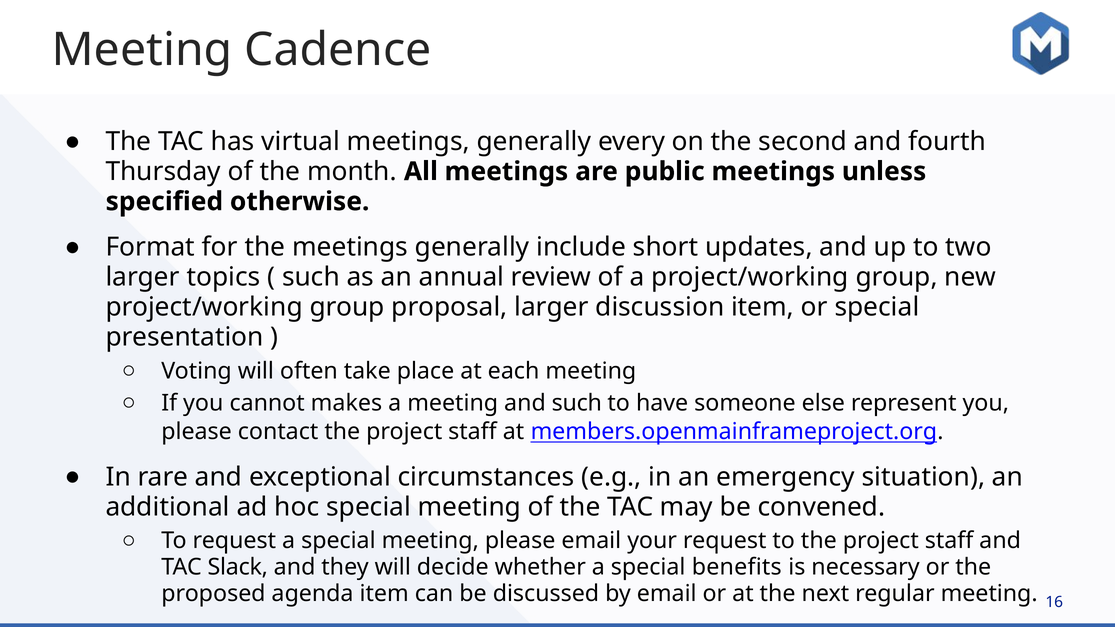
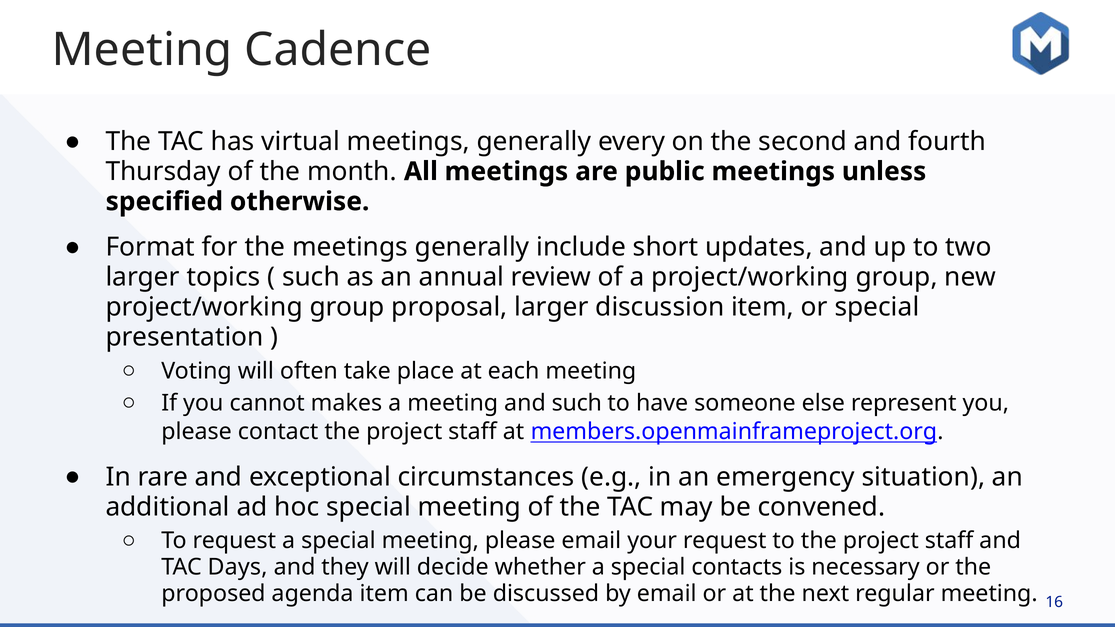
Slack: Slack -> Days
benefits: benefits -> contacts
